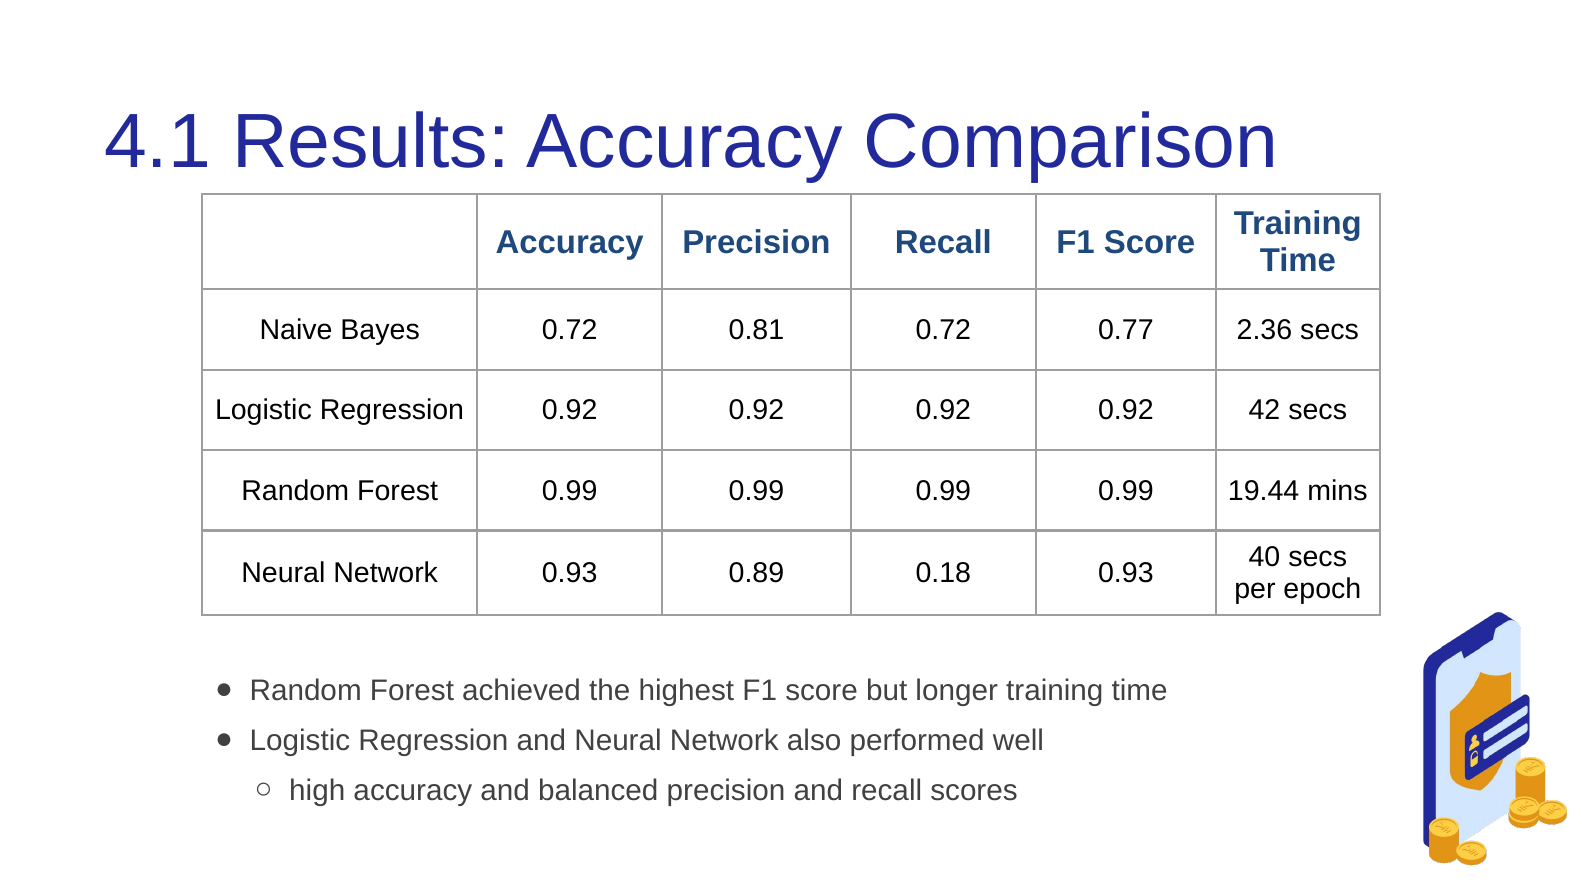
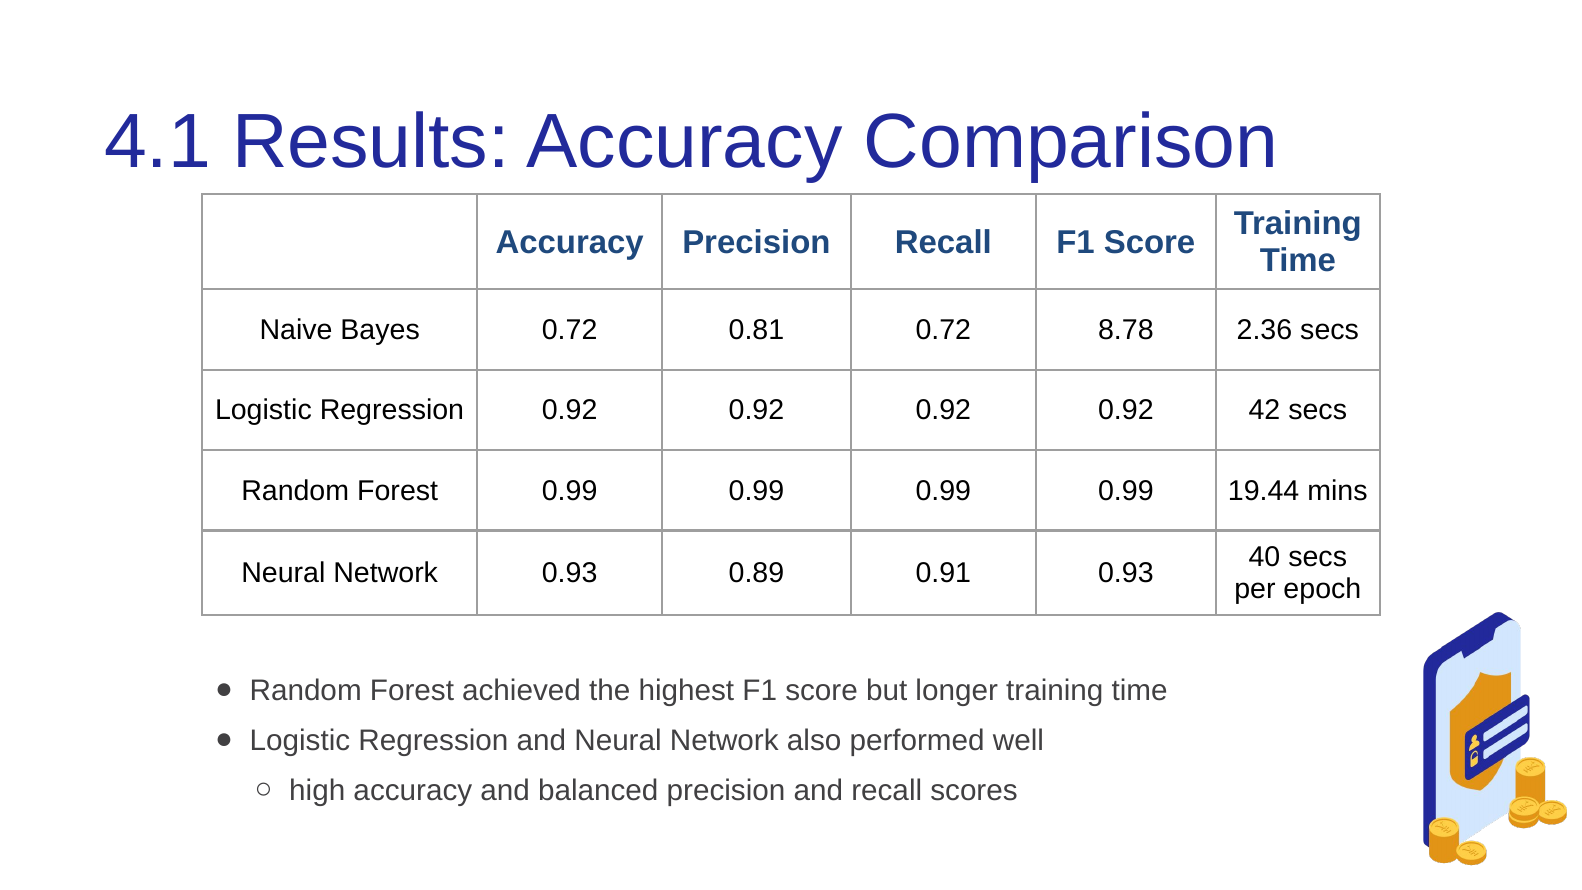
0.77: 0.77 -> 8.78
0.18: 0.18 -> 0.91
